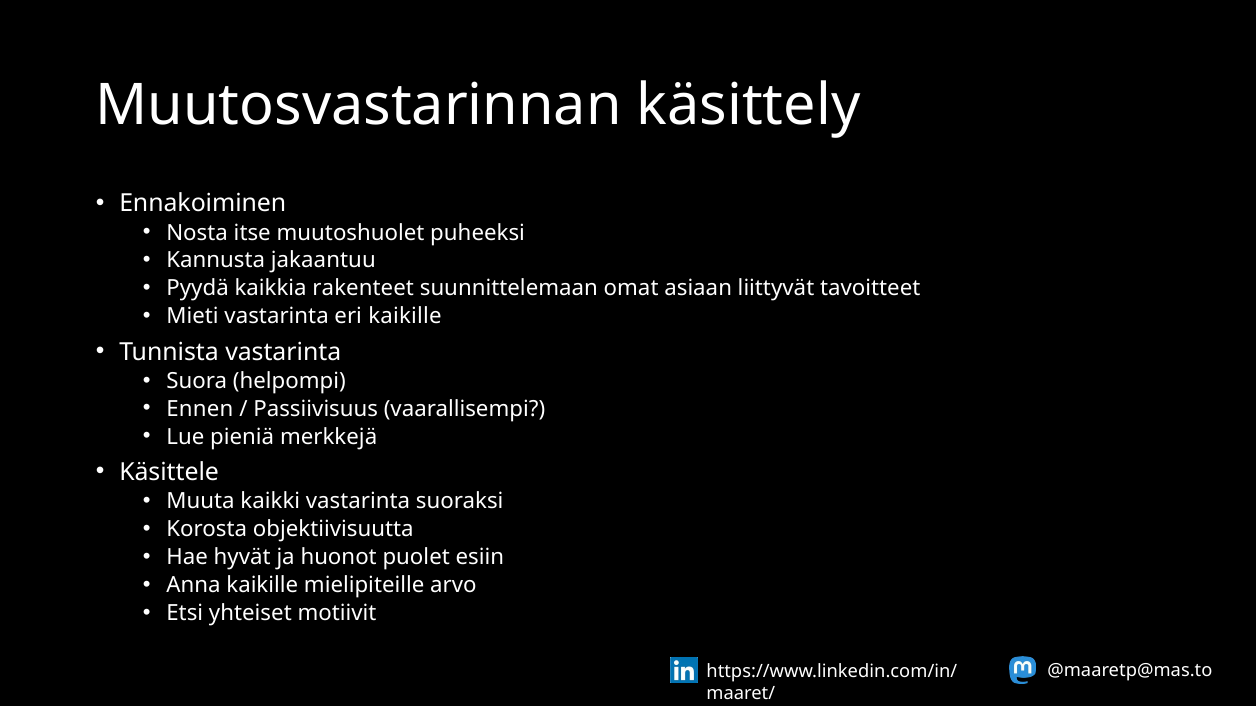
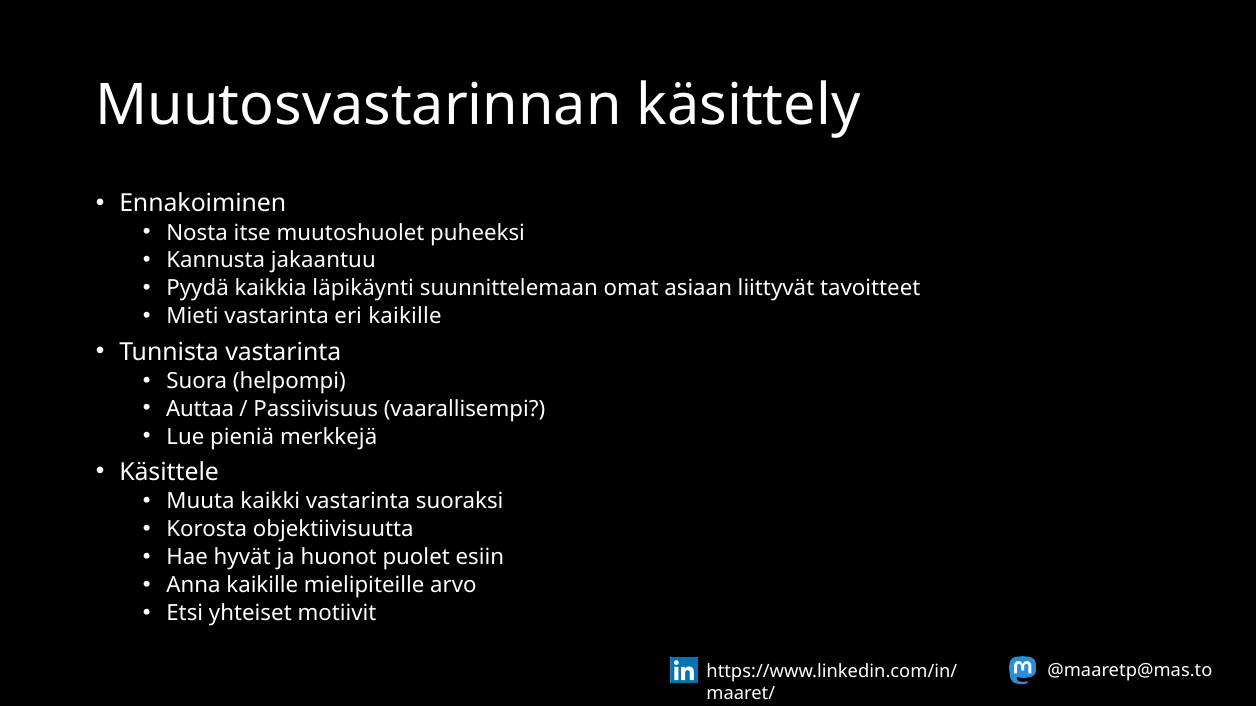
rakenteet: rakenteet -> läpikäynti
Ennen: Ennen -> Auttaa
